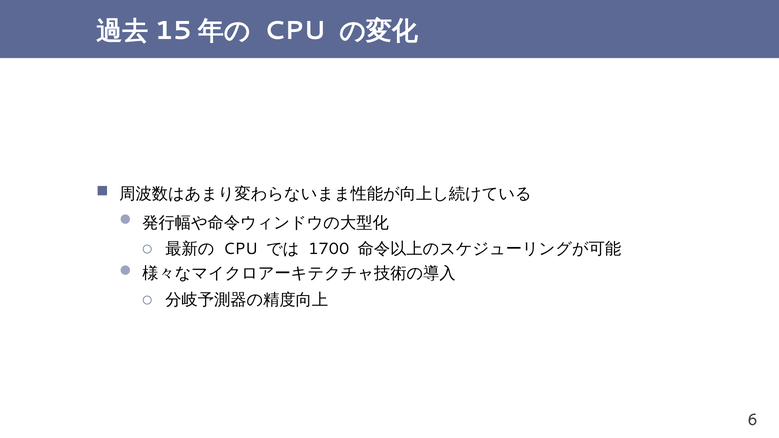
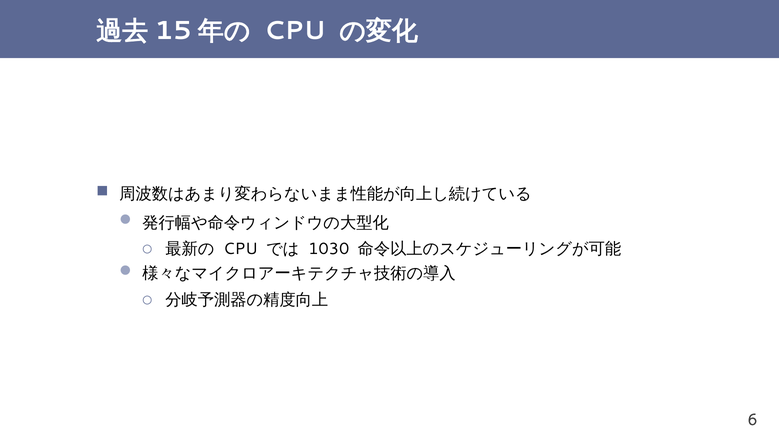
1700: 1700 -> 1030
